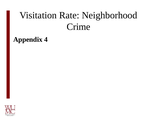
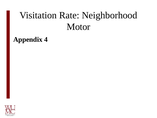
Crime: Crime -> Motor
